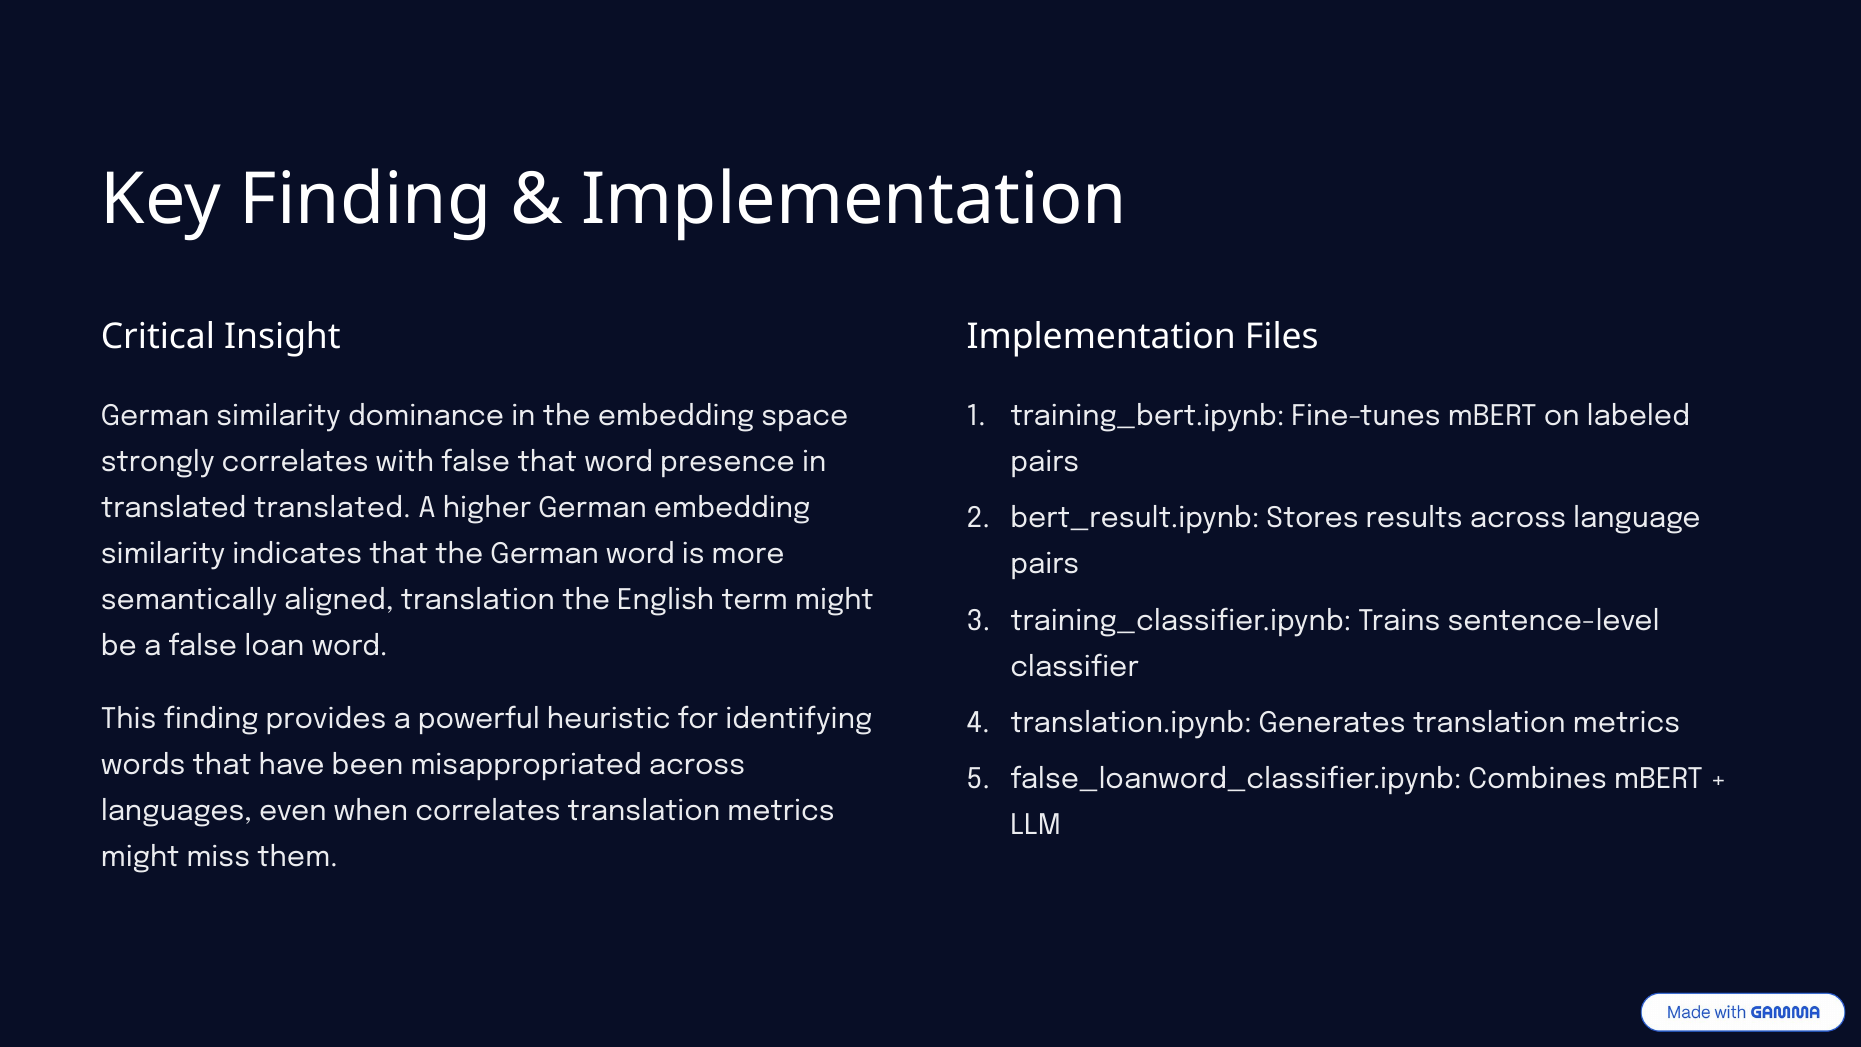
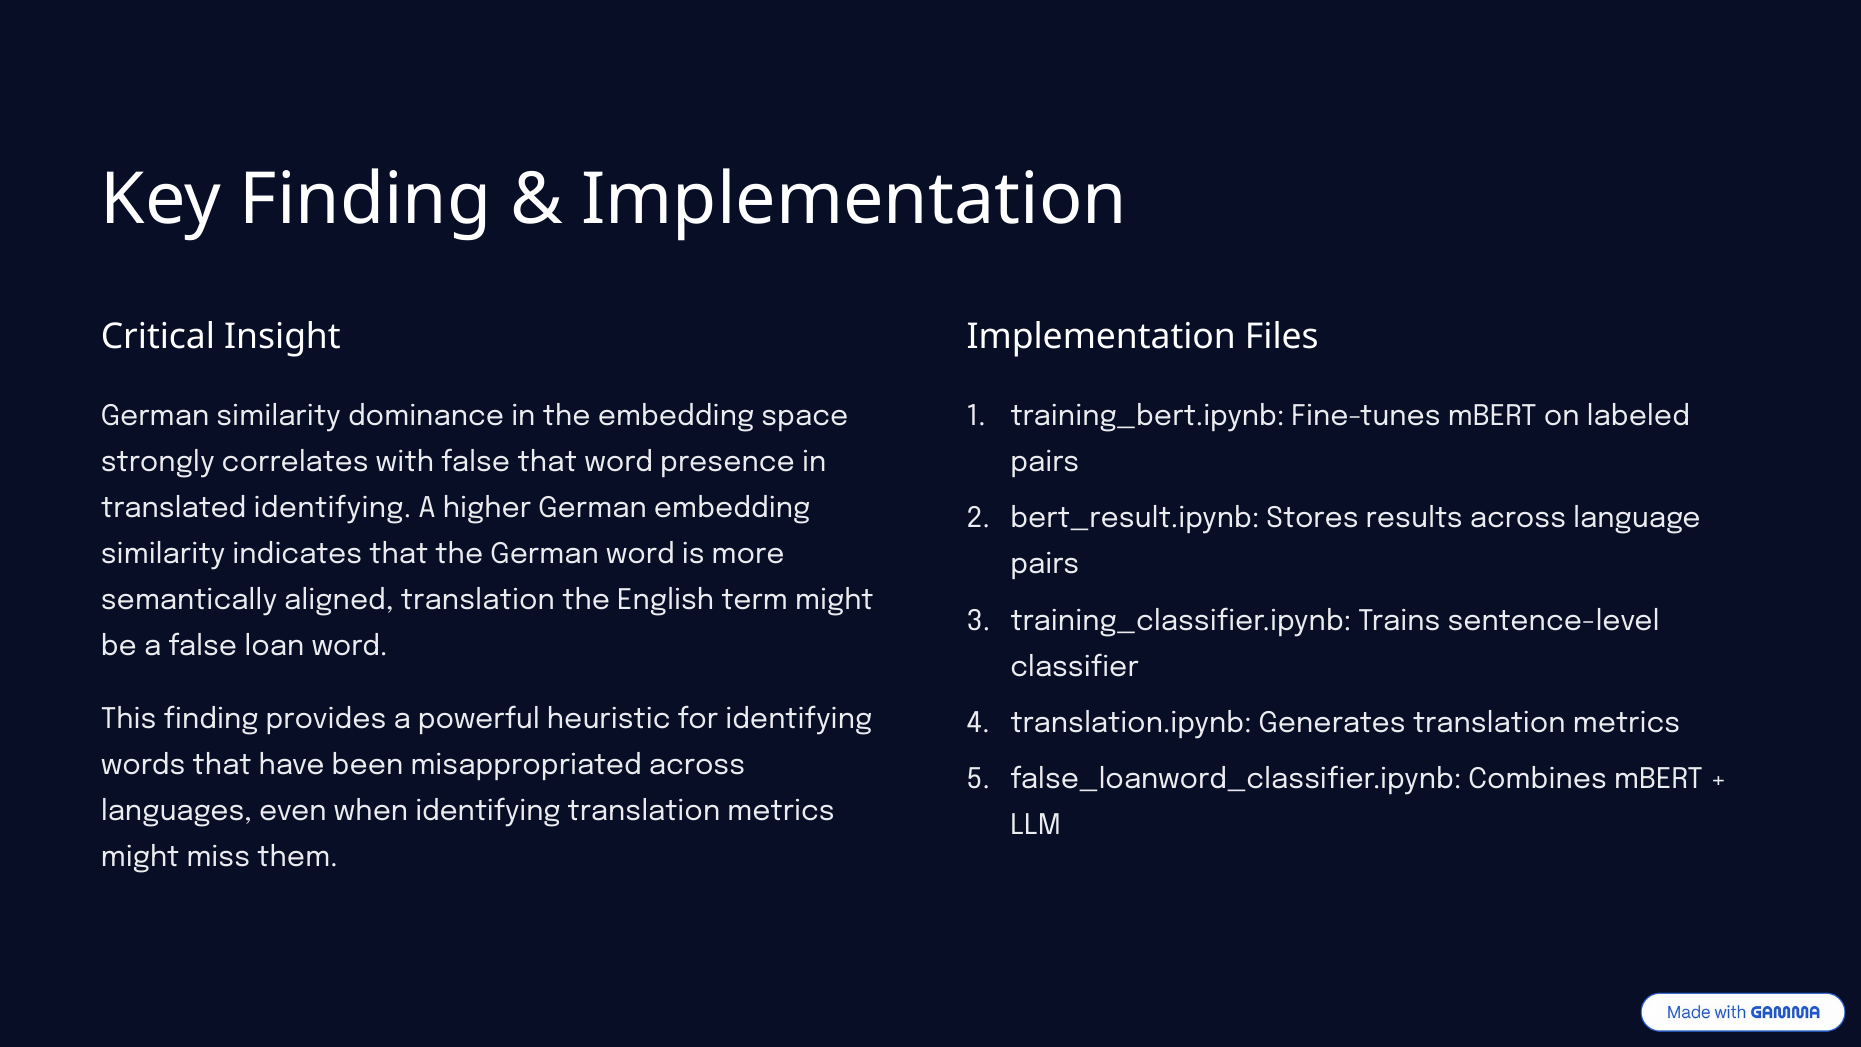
translated translated: translated -> identifying
when correlates: correlates -> identifying
